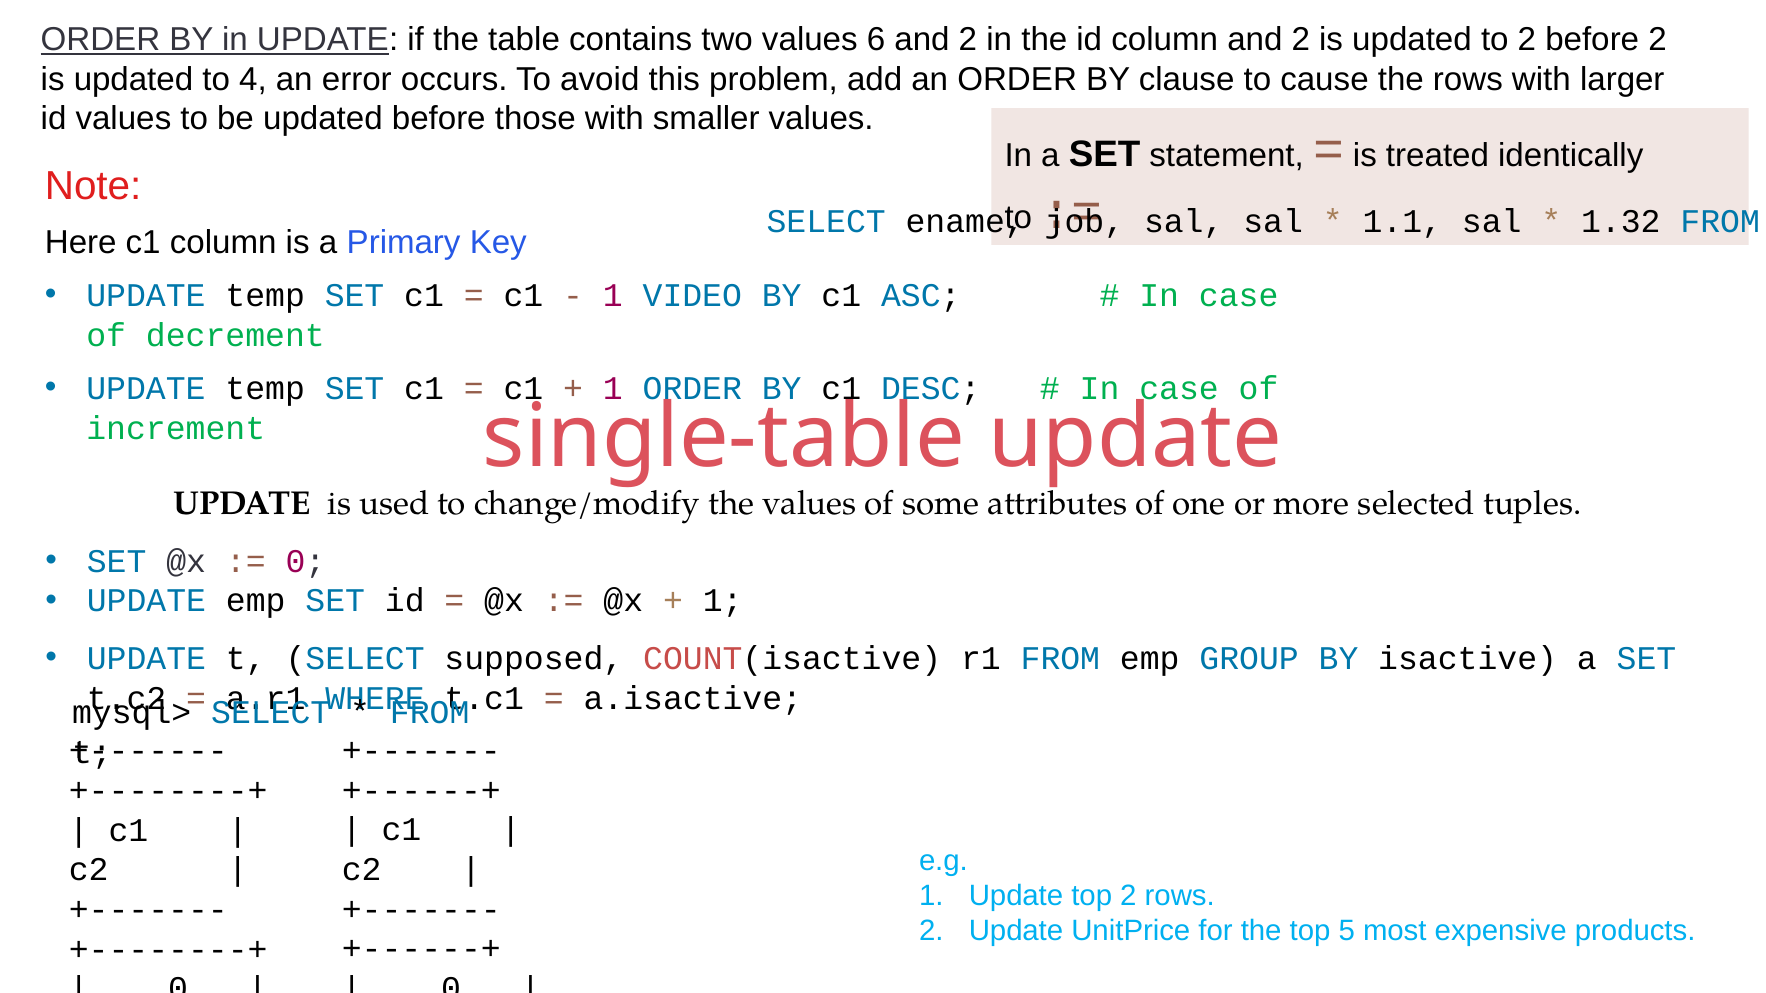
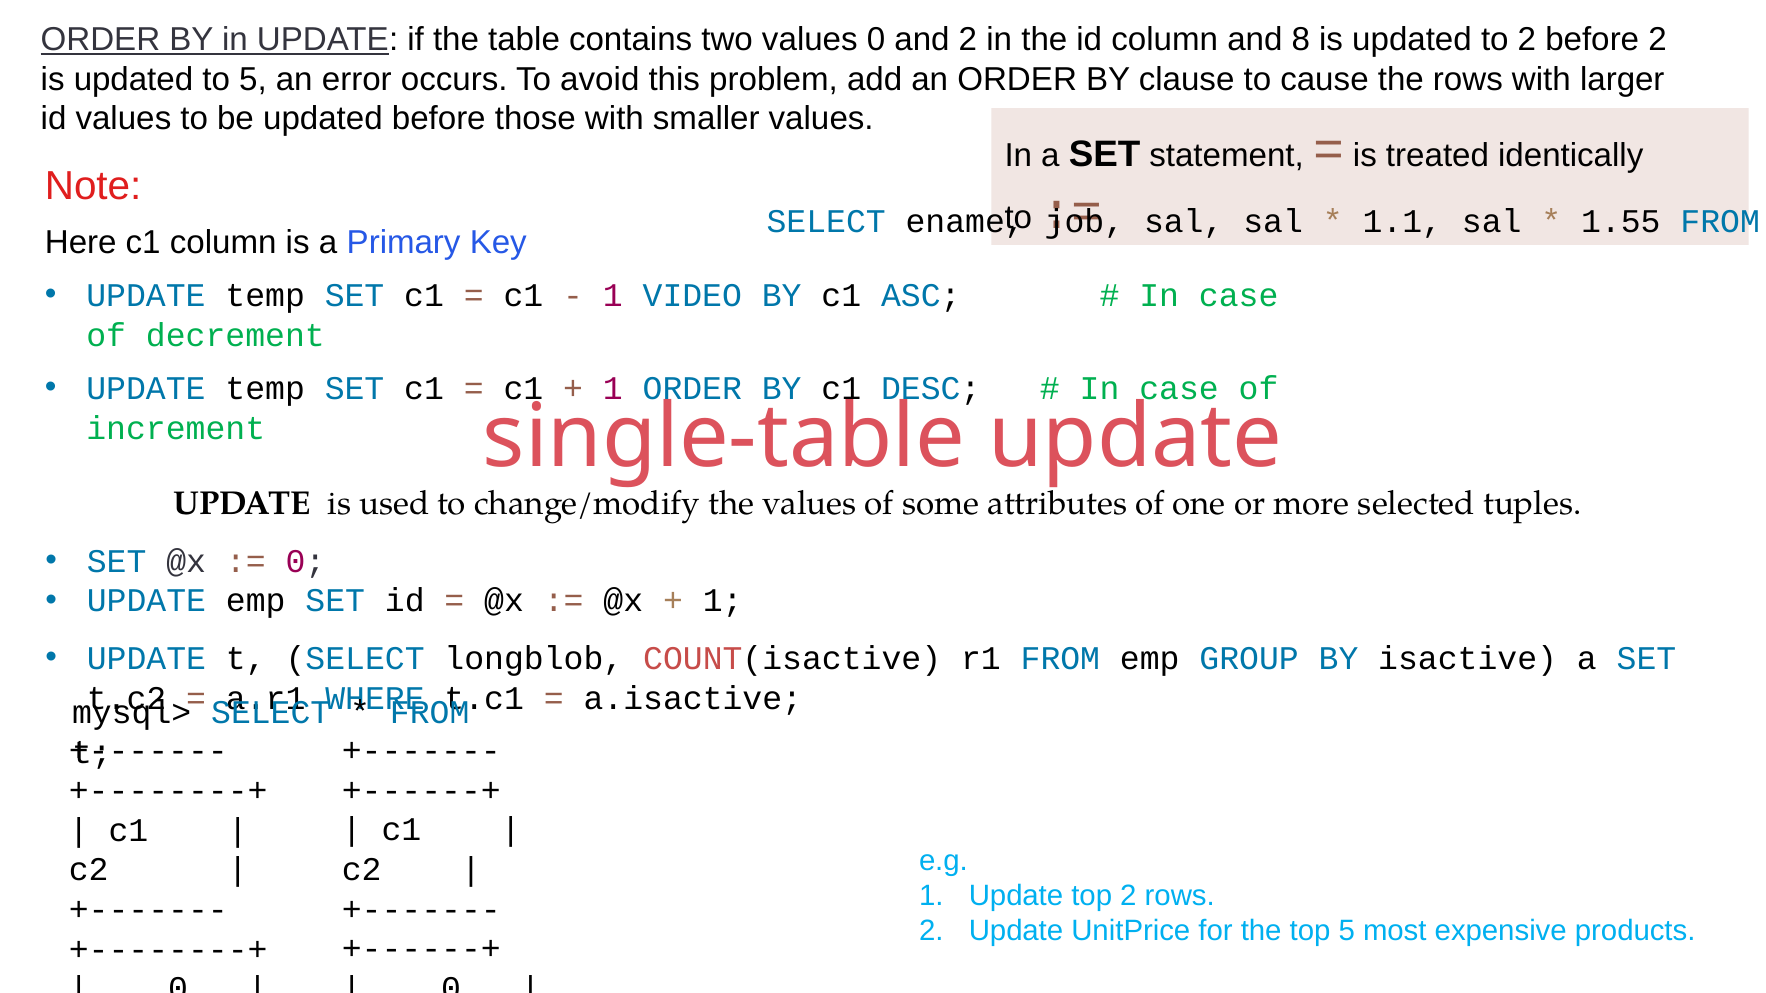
values 6: 6 -> 0
column and 2: 2 -> 8
to 4: 4 -> 5
1.32: 1.32 -> 1.55
supposed: supposed -> longblob
